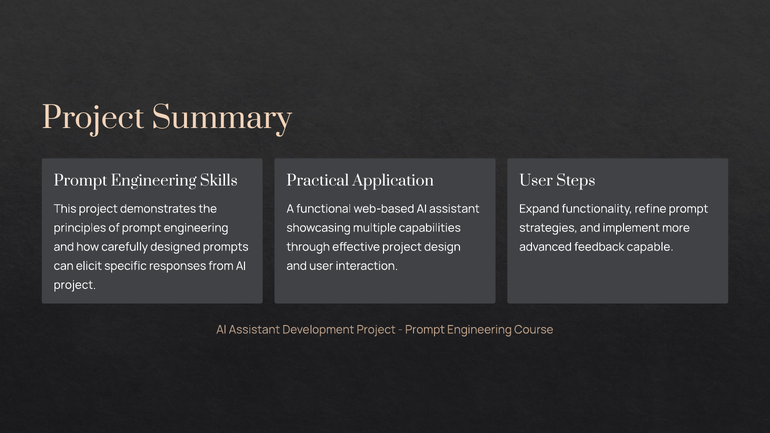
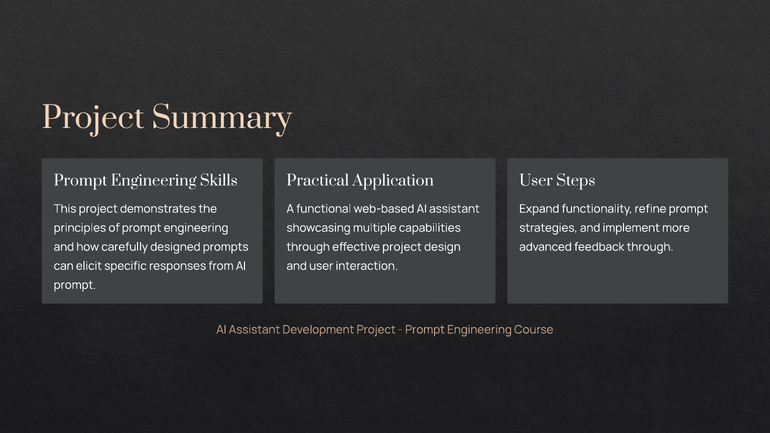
feedback capable: capable -> through
project at (75, 285): project -> prompt
